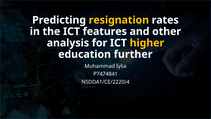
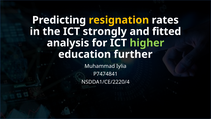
features: features -> strongly
other: other -> fitted
higher colour: yellow -> light green
